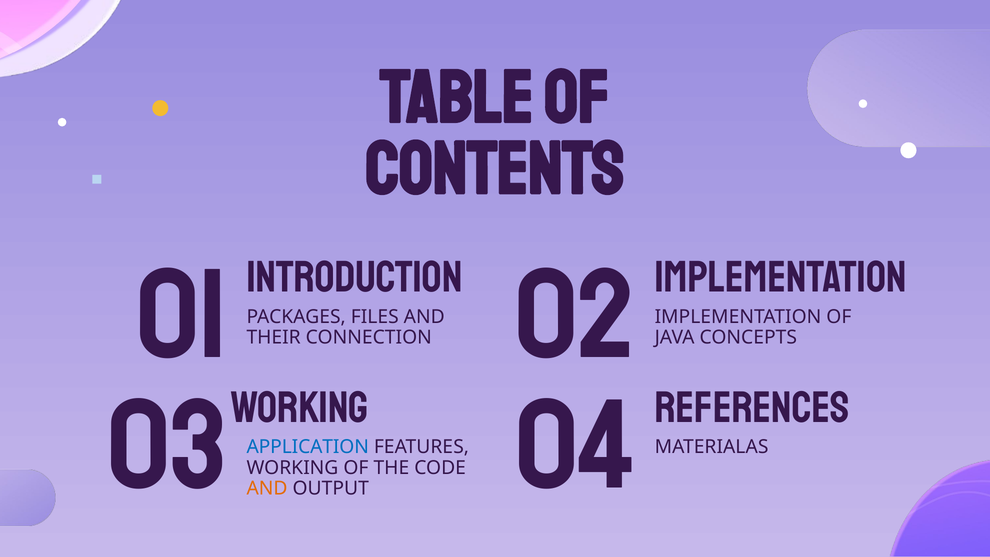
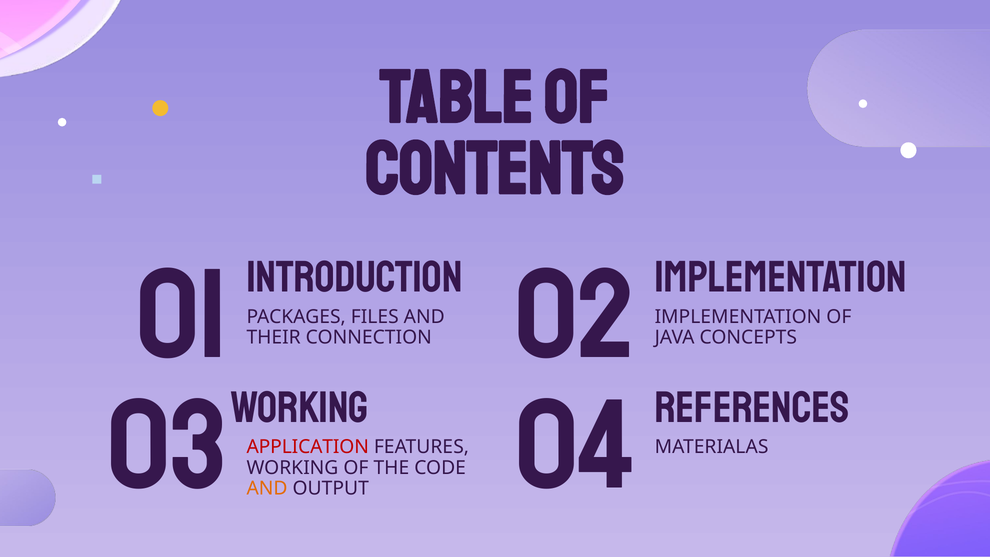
APPLICATION colour: blue -> red
